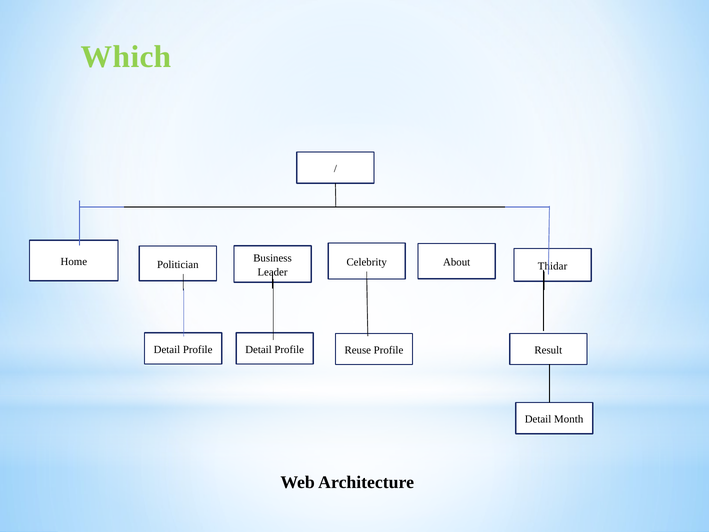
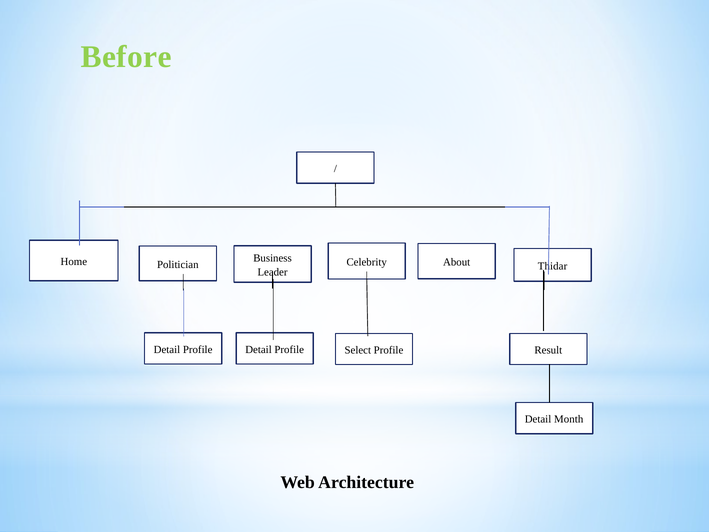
Which: Which -> Before
Reuse: Reuse -> Select
